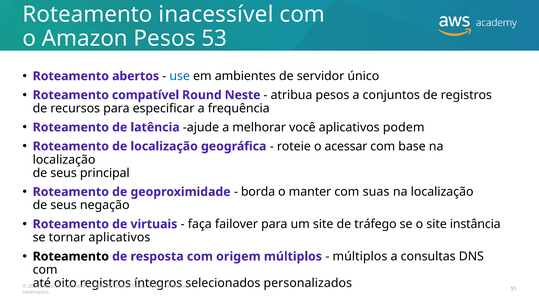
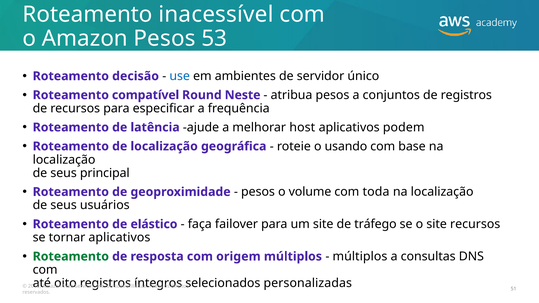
abertos: abertos -> decisão
você: você -> host
acessar: acessar -> usando
borda at (258, 192): borda -> pesos
manter: manter -> volume
com suas: suas -> toda
negação: negação -> usuários
virtuais: virtuais -> elástico
site instância: instância -> recursos
Roteamento at (71, 257) colour: black -> green
personalizados: personalizados -> personalizadas
